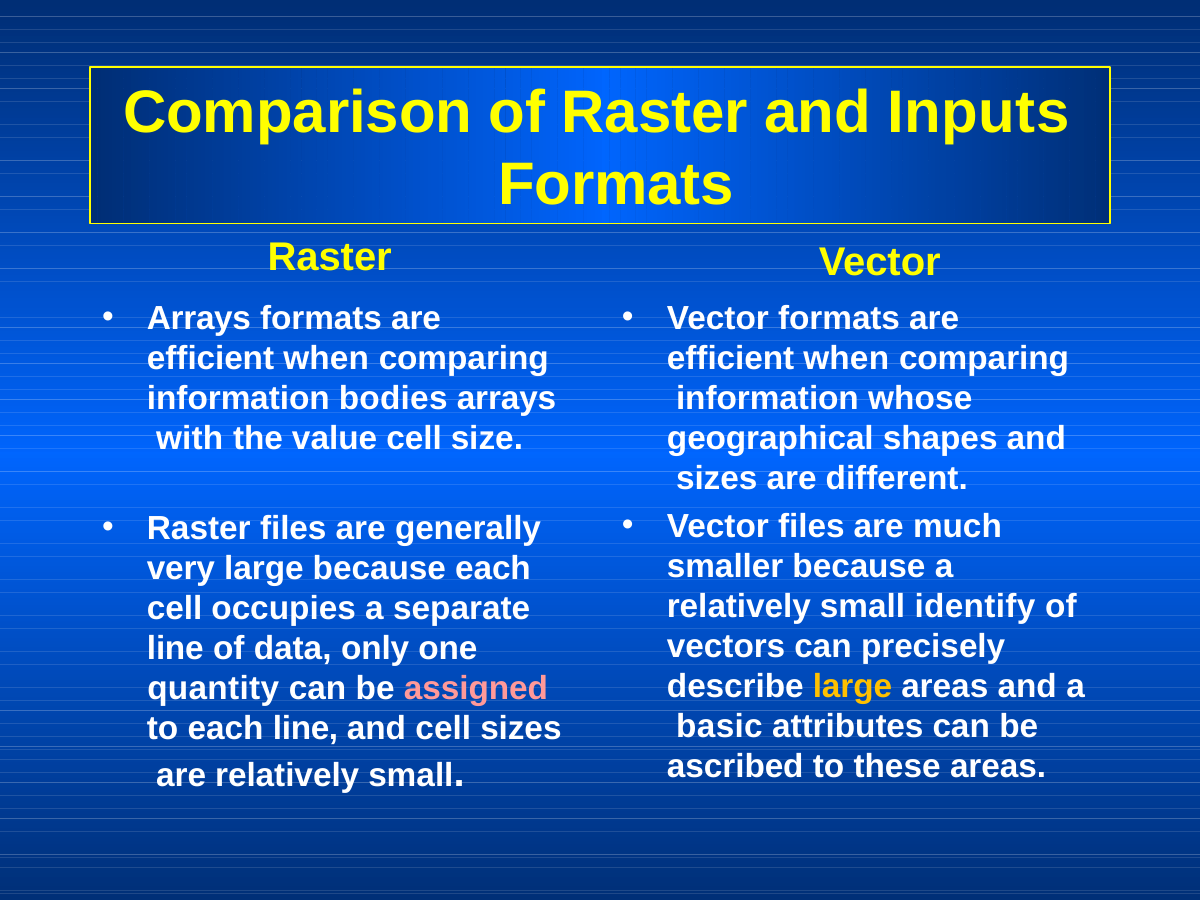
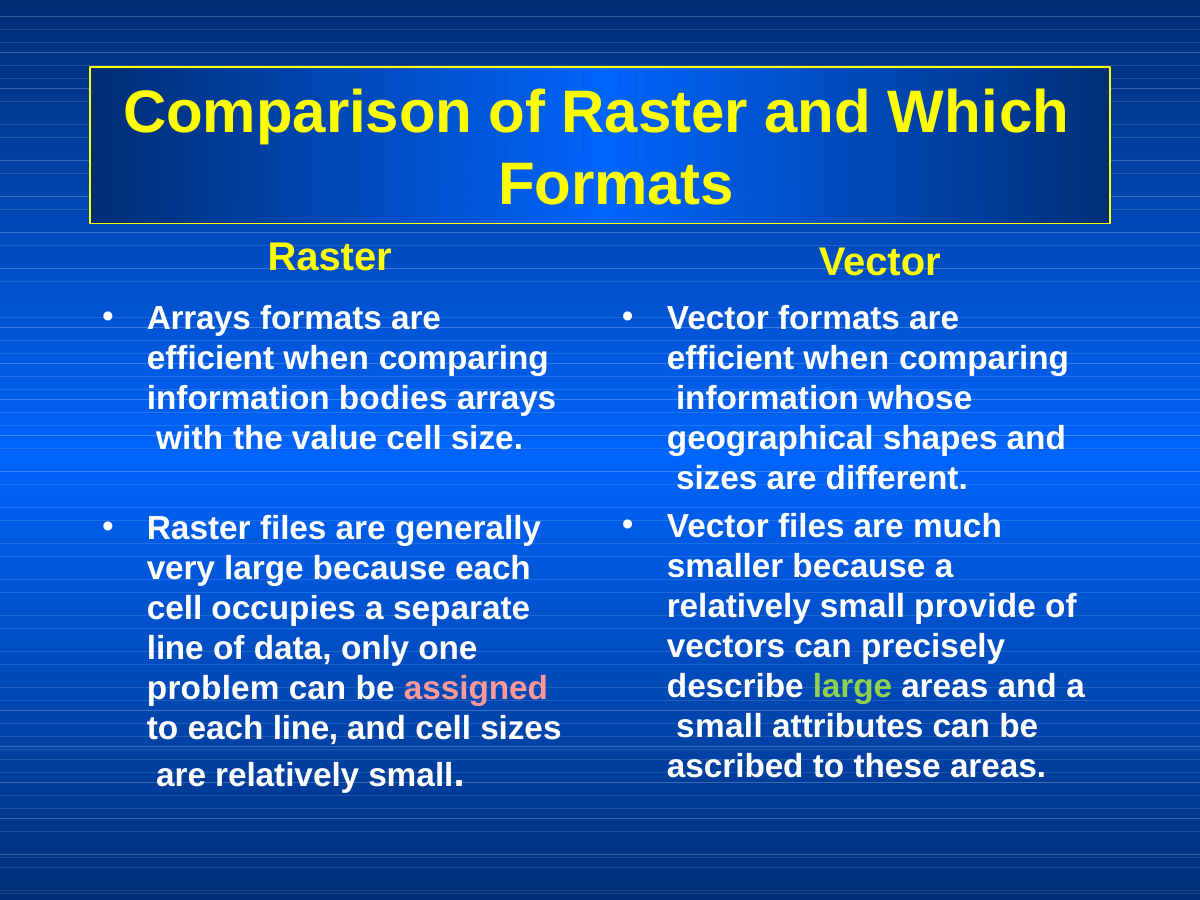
Inputs: Inputs -> Which
identify: identify -> provide
large at (853, 687) colour: yellow -> light green
quantity: quantity -> problem
basic at (719, 727): basic -> small
